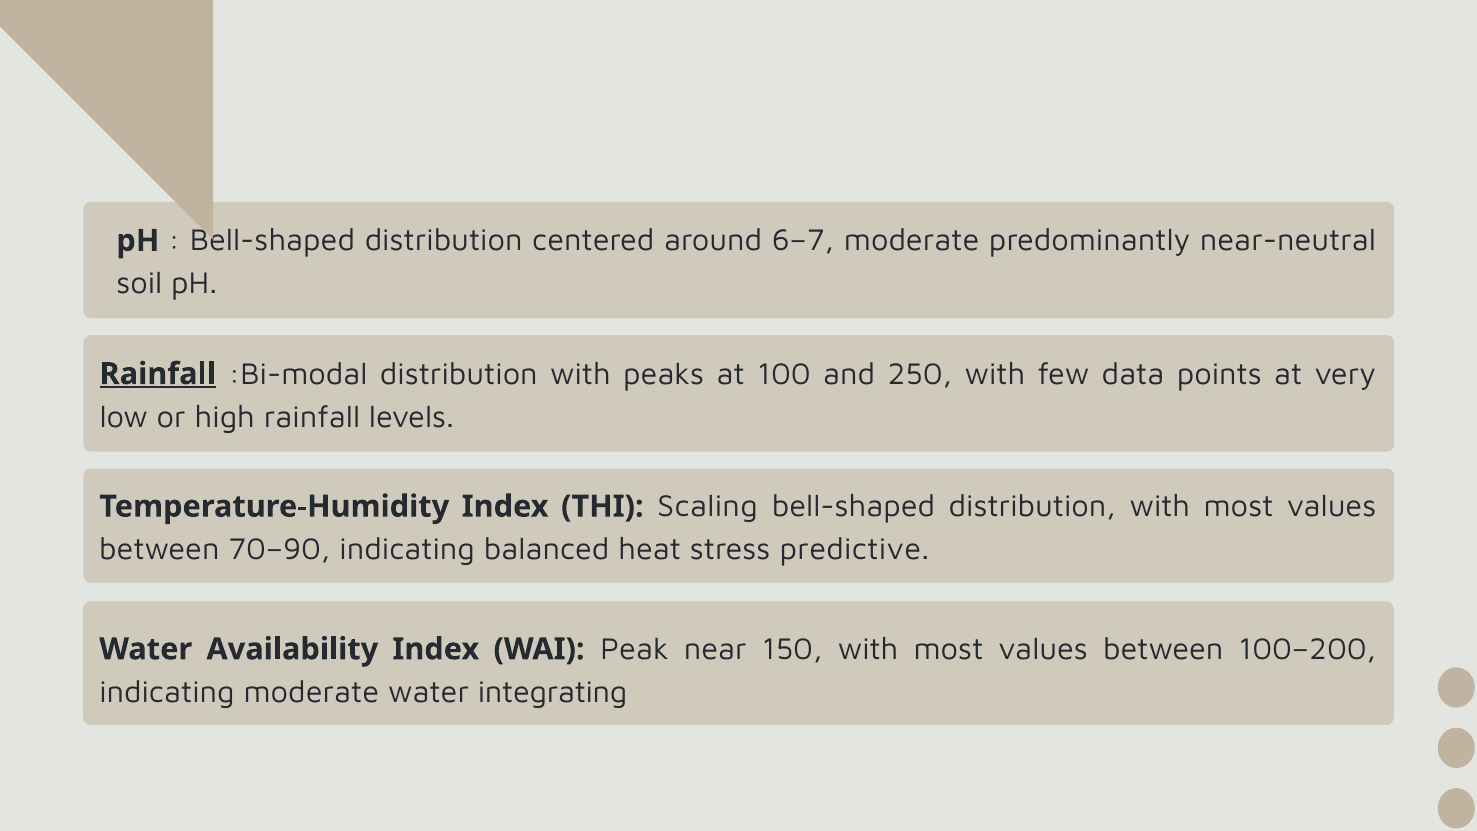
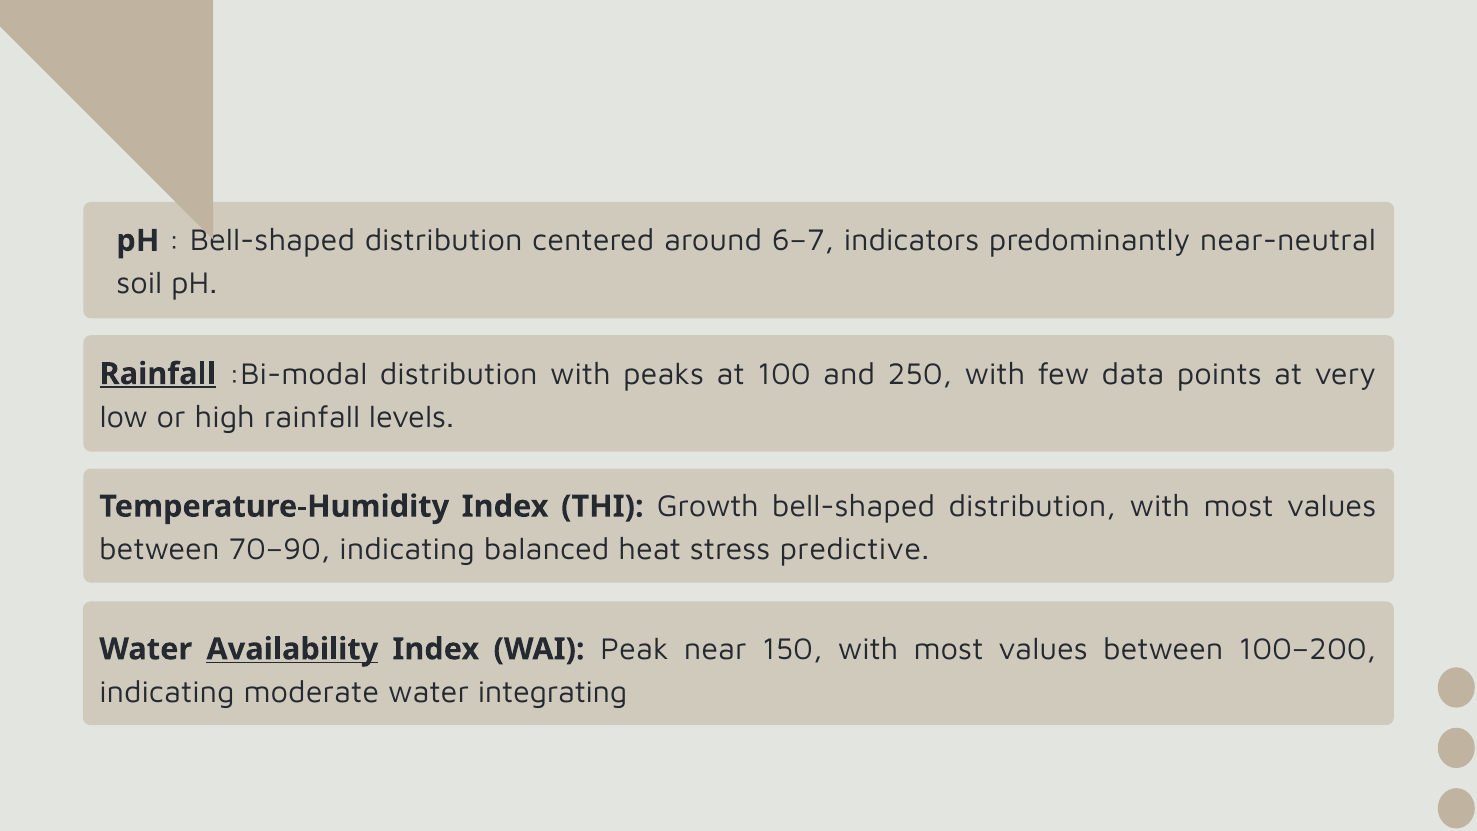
6–7 moderate: moderate -> indicators
Scaling: Scaling -> Growth
Availability underline: none -> present
